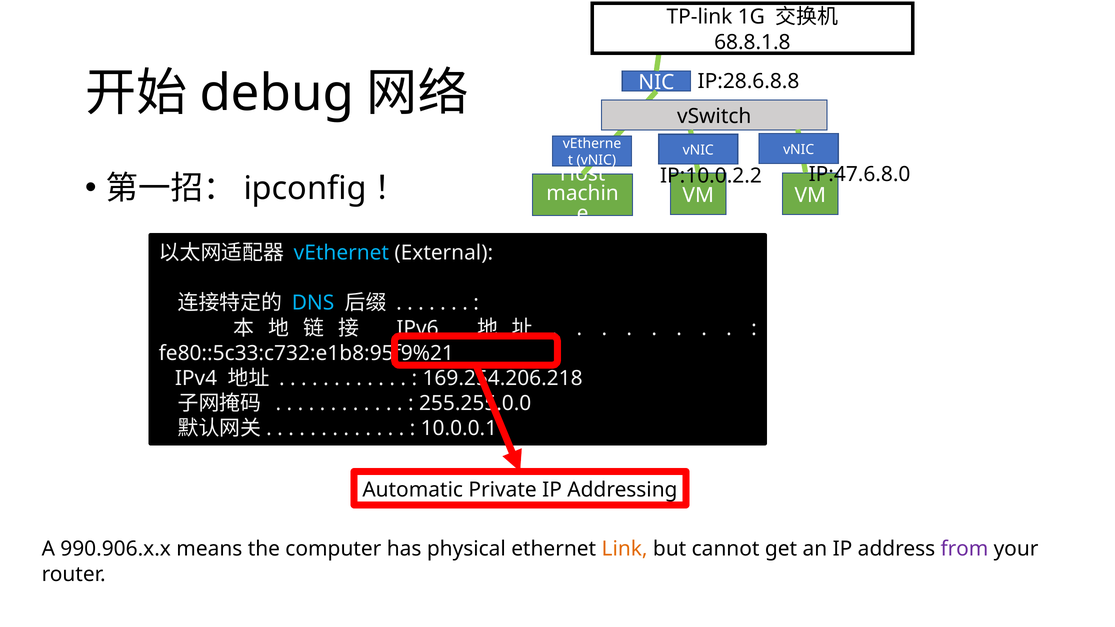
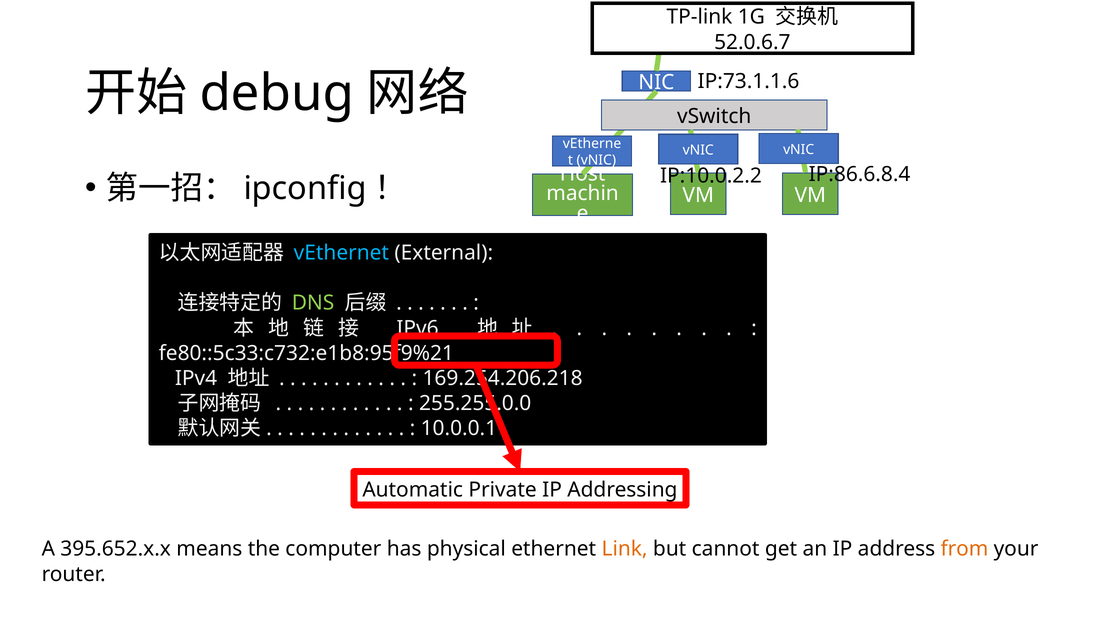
68.8.1.8: 68.8.1.8 -> 52.0.6.7
IP:28.6.8.8: IP:28.6.8.8 -> IP:73.1.1.6
IP:47.6.8.0: IP:47.6.8.0 -> IP:86.6.8.4
DNS colour: light blue -> light green
990.906.x.x: 990.906.x.x -> 395.652.x.x
from colour: purple -> orange
